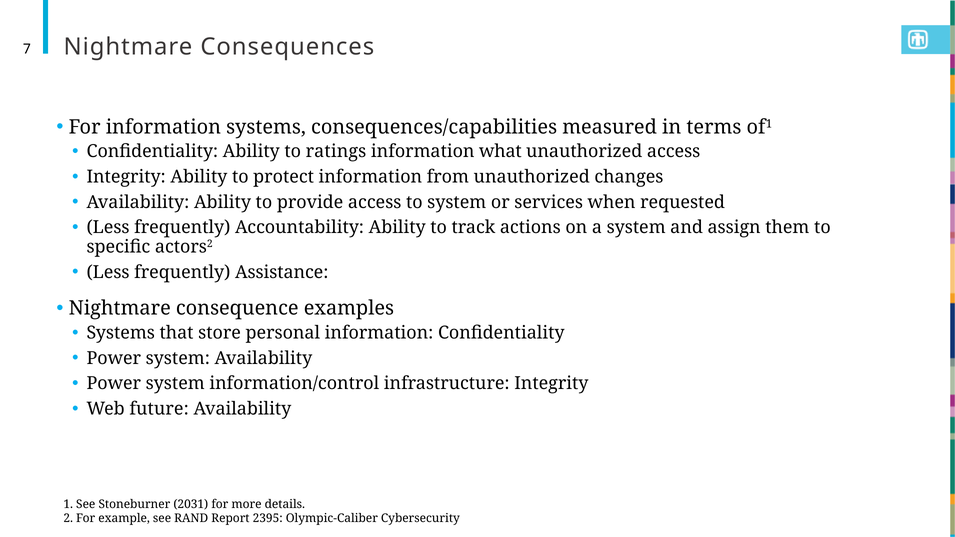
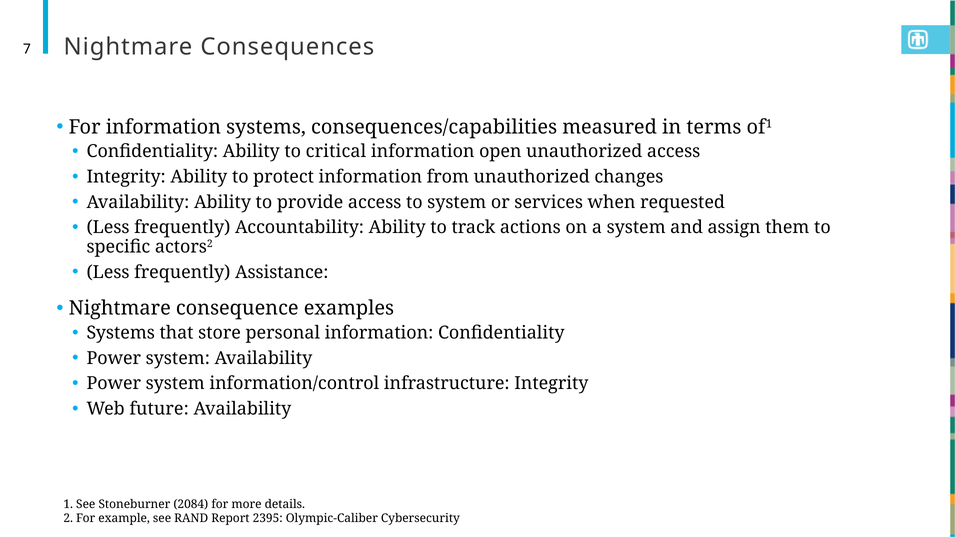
ratings: ratings -> critical
what: what -> open
2031: 2031 -> 2084
